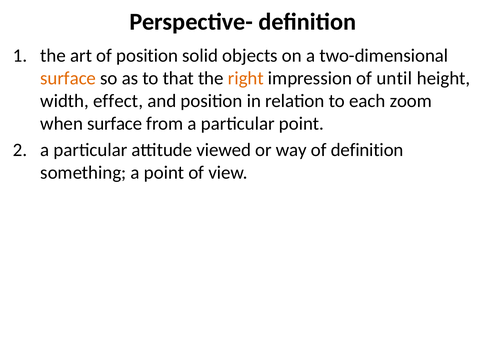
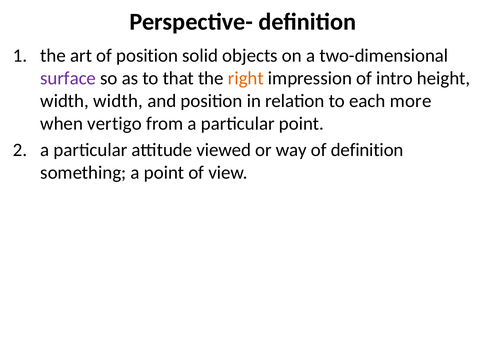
surface at (68, 78) colour: orange -> purple
until: until -> intro
width effect: effect -> width
zoom: zoom -> more
when surface: surface -> vertigo
